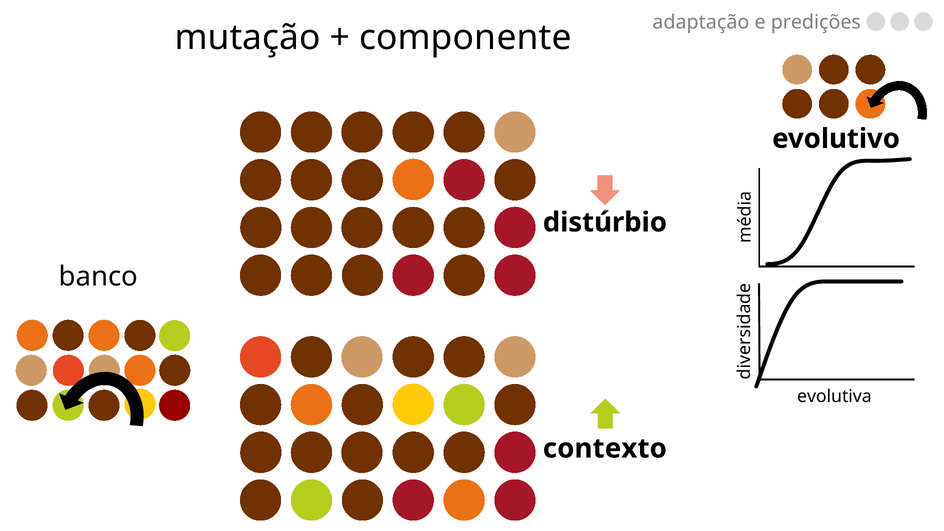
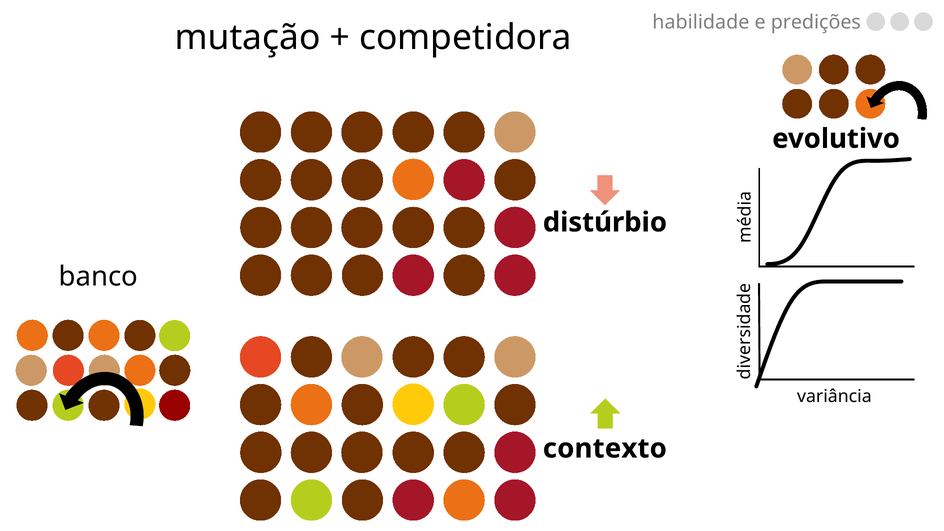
adaptação: adaptação -> habilidade
componente: componente -> competidora
evolutiva: evolutiva -> variância
